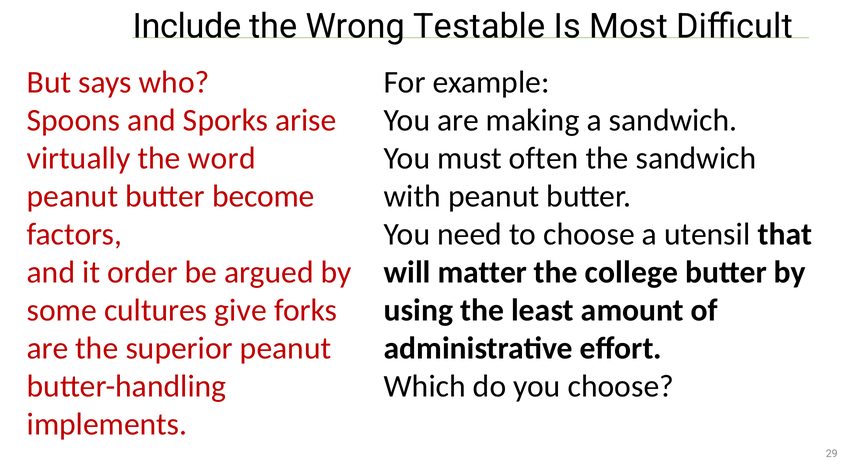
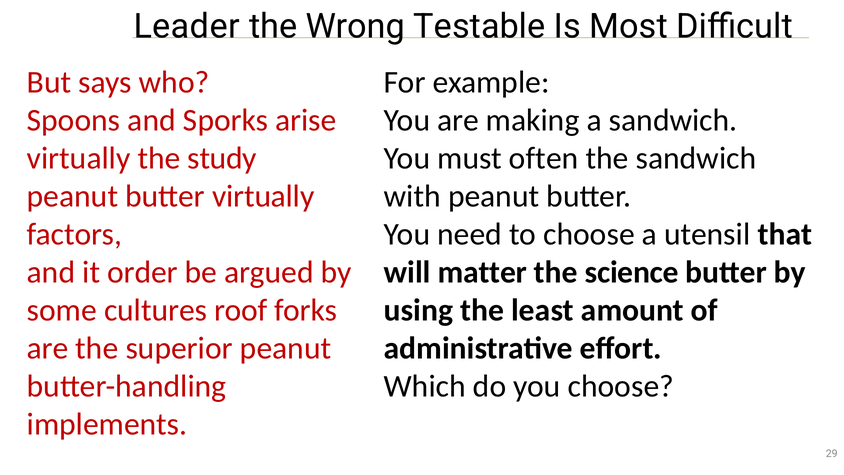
Include: Include -> Leader
word: word -> study
butter become: become -> virtually
college: college -> science
give: give -> roof
